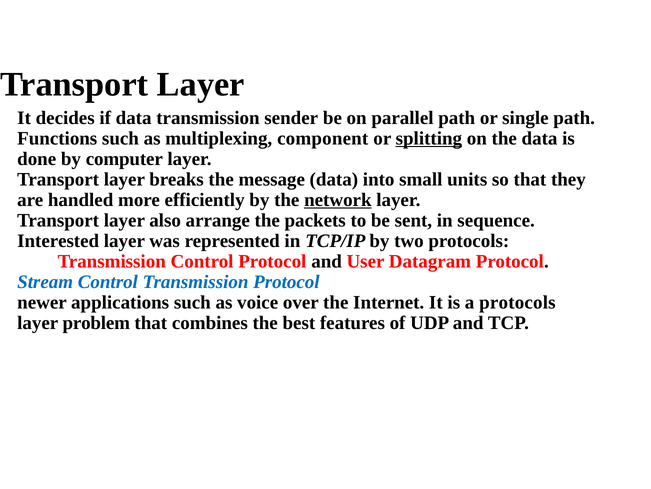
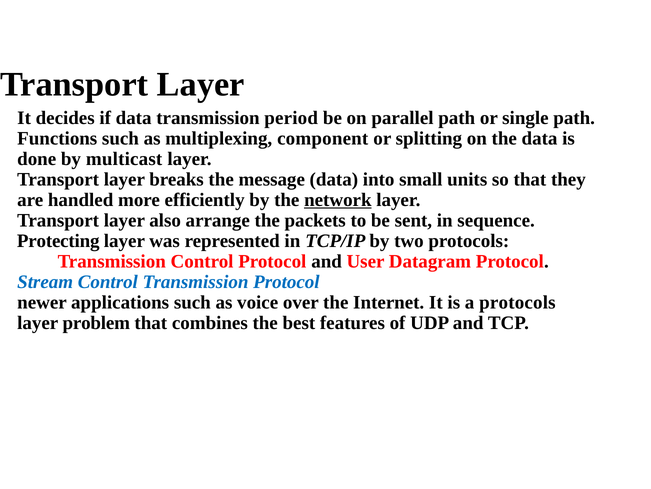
sender: sender -> period
splitting underline: present -> none
computer: computer -> multicast
Interested: Interested -> Protecting
